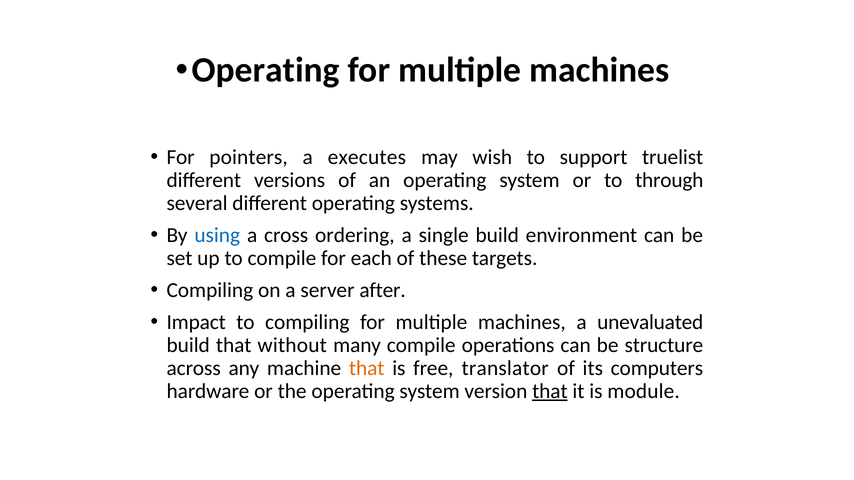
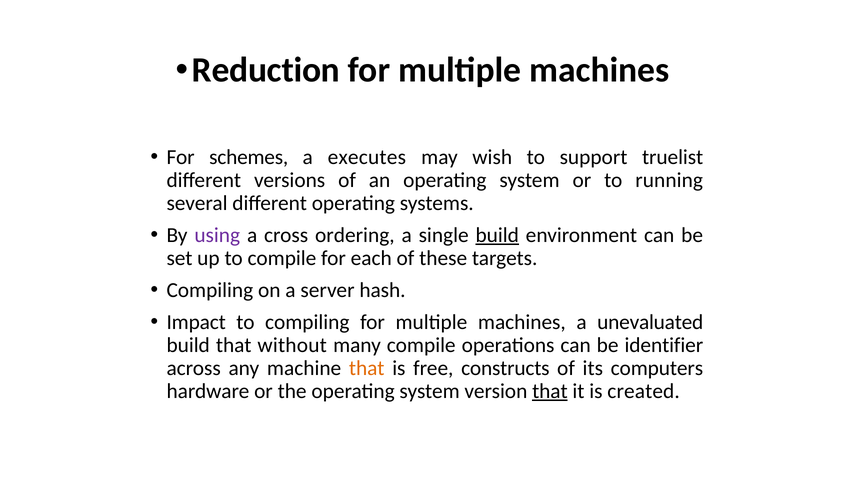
Operating at (266, 70): Operating -> Reduction
pointers: pointers -> schemes
through: through -> running
using colour: blue -> purple
build at (497, 235) underline: none -> present
after: after -> hash
structure: structure -> identifier
translator: translator -> constructs
module: module -> created
